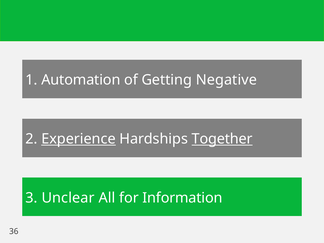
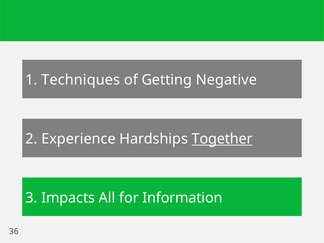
Automation: Automation -> Techniques
Experience underline: present -> none
Unclear: Unclear -> Impacts
